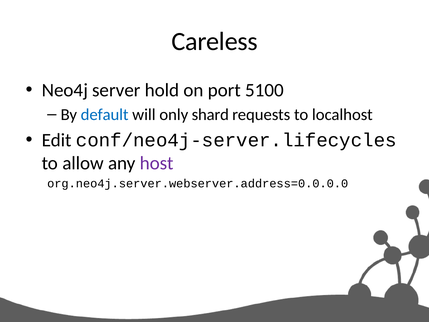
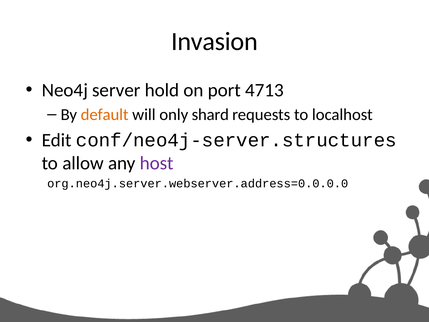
Careless: Careless -> Invasion
5100: 5100 -> 4713
default colour: blue -> orange
conf/neo4j-server.lifecycles: conf/neo4j-server.lifecycles -> conf/neo4j-server.structures
